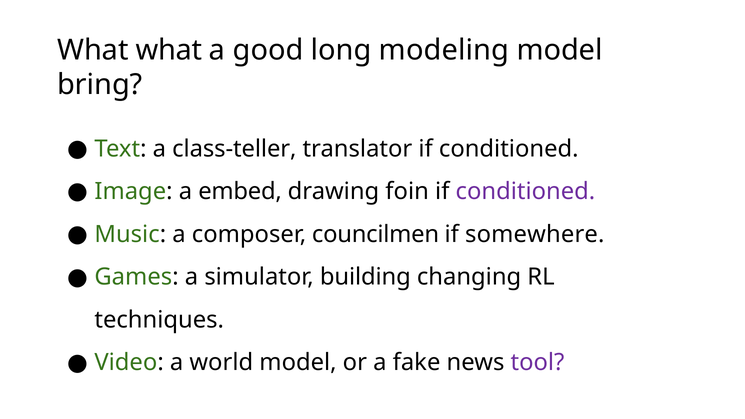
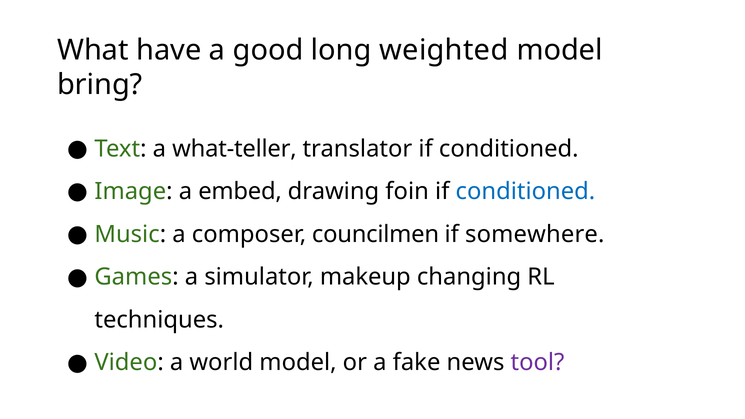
What what: what -> have
modeling: modeling -> weighted
class-teller: class-teller -> what-teller
conditioned at (525, 191) colour: purple -> blue
building: building -> makeup
